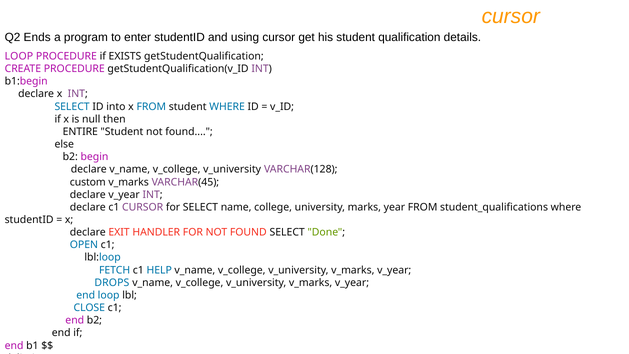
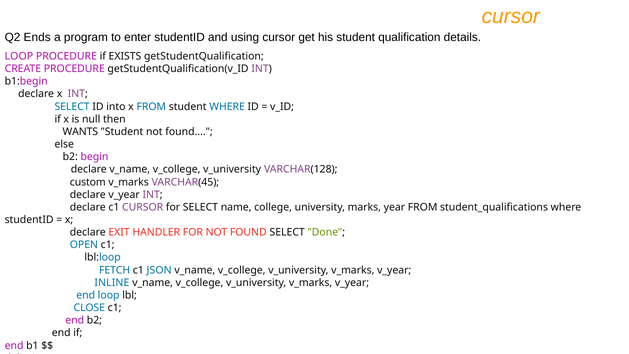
ENTIRE: ENTIRE -> WANTS
HELP: HELP -> JSON
DROPS: DROPS -> INLINE
